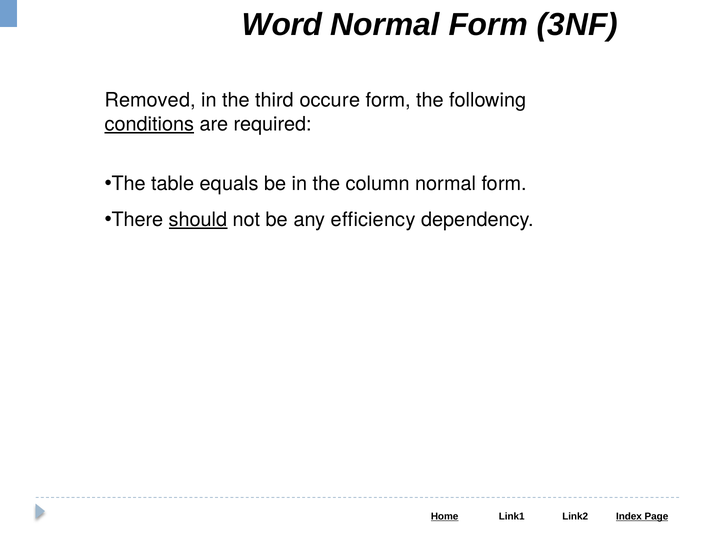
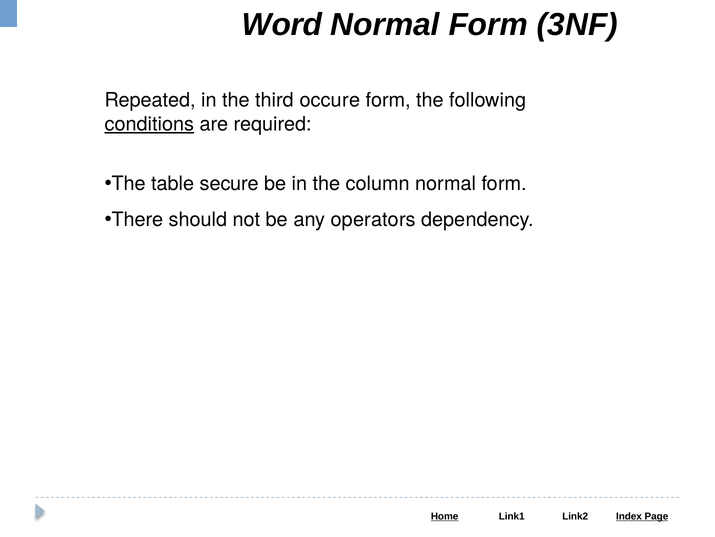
Removed: Removed -> Repeated
equals: equals -> secure
should underline: present -> none
efficiency: efficiency -> operators
